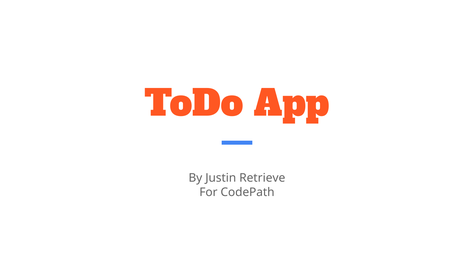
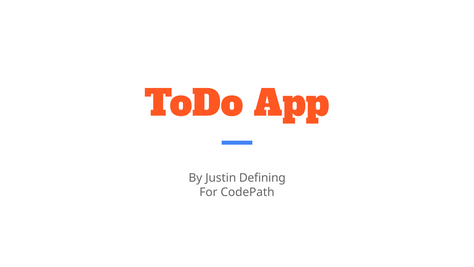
Retrieve: Retrieve -> Defining
